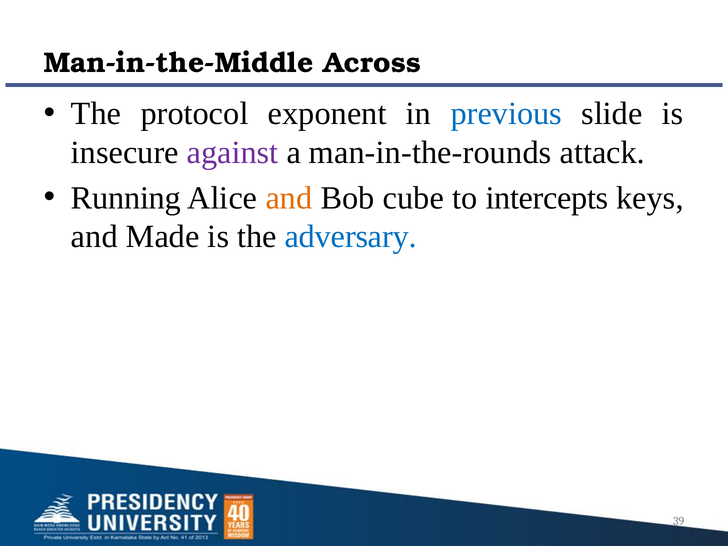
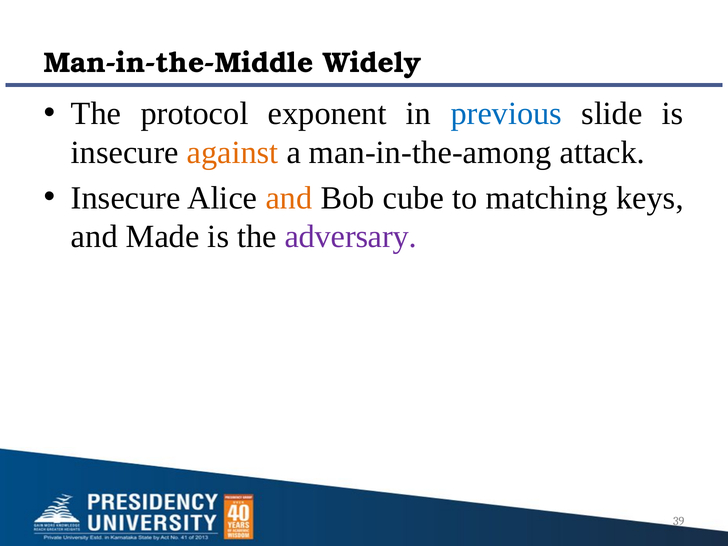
Across: Across -> Widely
against colour: purple -> orange
man-in-the-rounds: man-in-the-rounds -> man-in-the-among
Running at (126, 198): Running -> Insecure
intercepts: intercepts -> matching
adversary colour: blue -> purple
